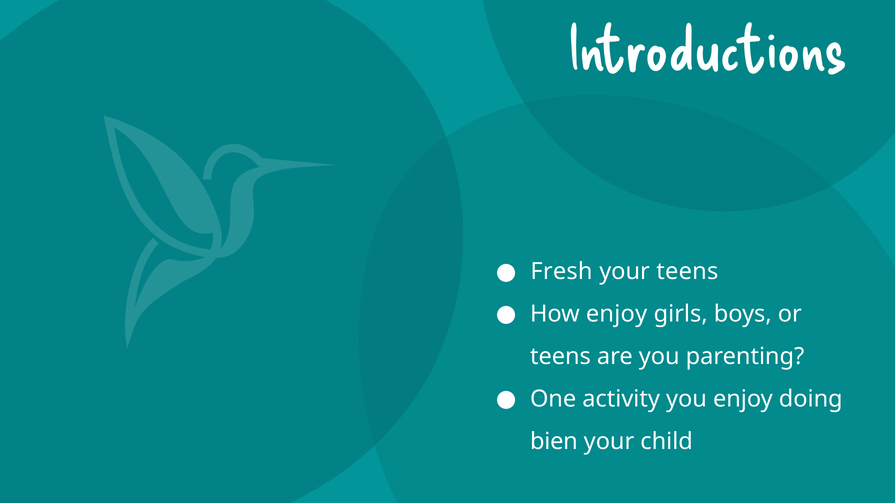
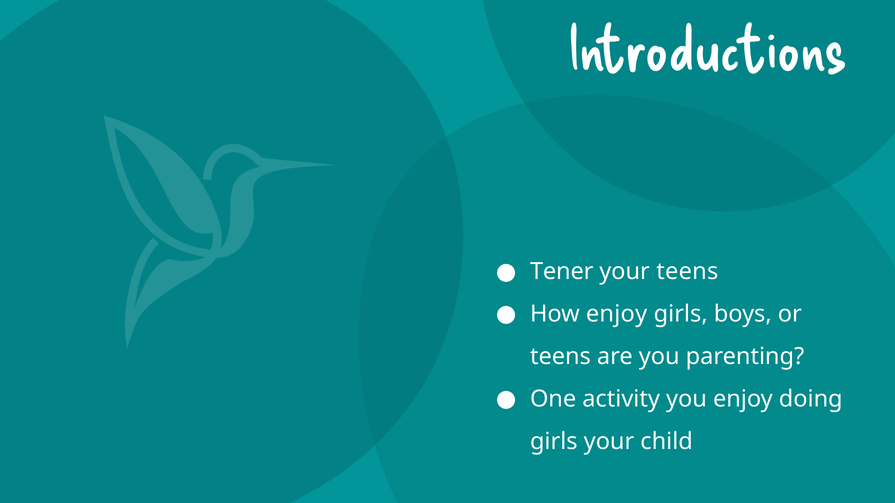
Fresh: Fresh -> Tener
bien at (554, 442): bien -> girls
